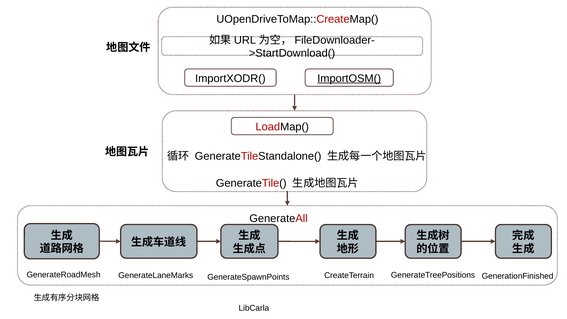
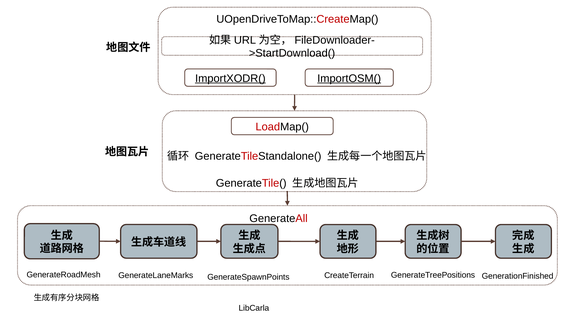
ImportXODR( underline: none -> present
